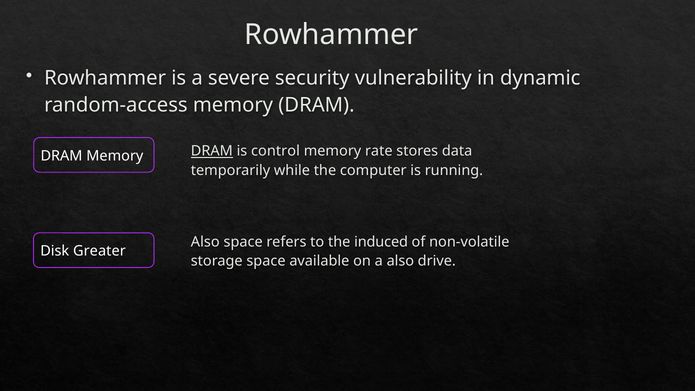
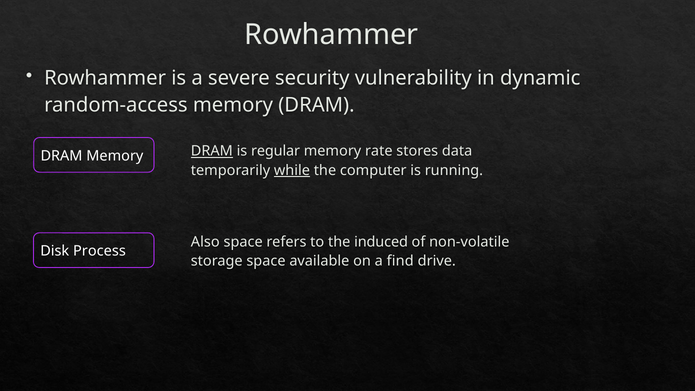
control: control -> regular
while underline: none -> present
Greater: Greater -> Process
a also: also -> find
